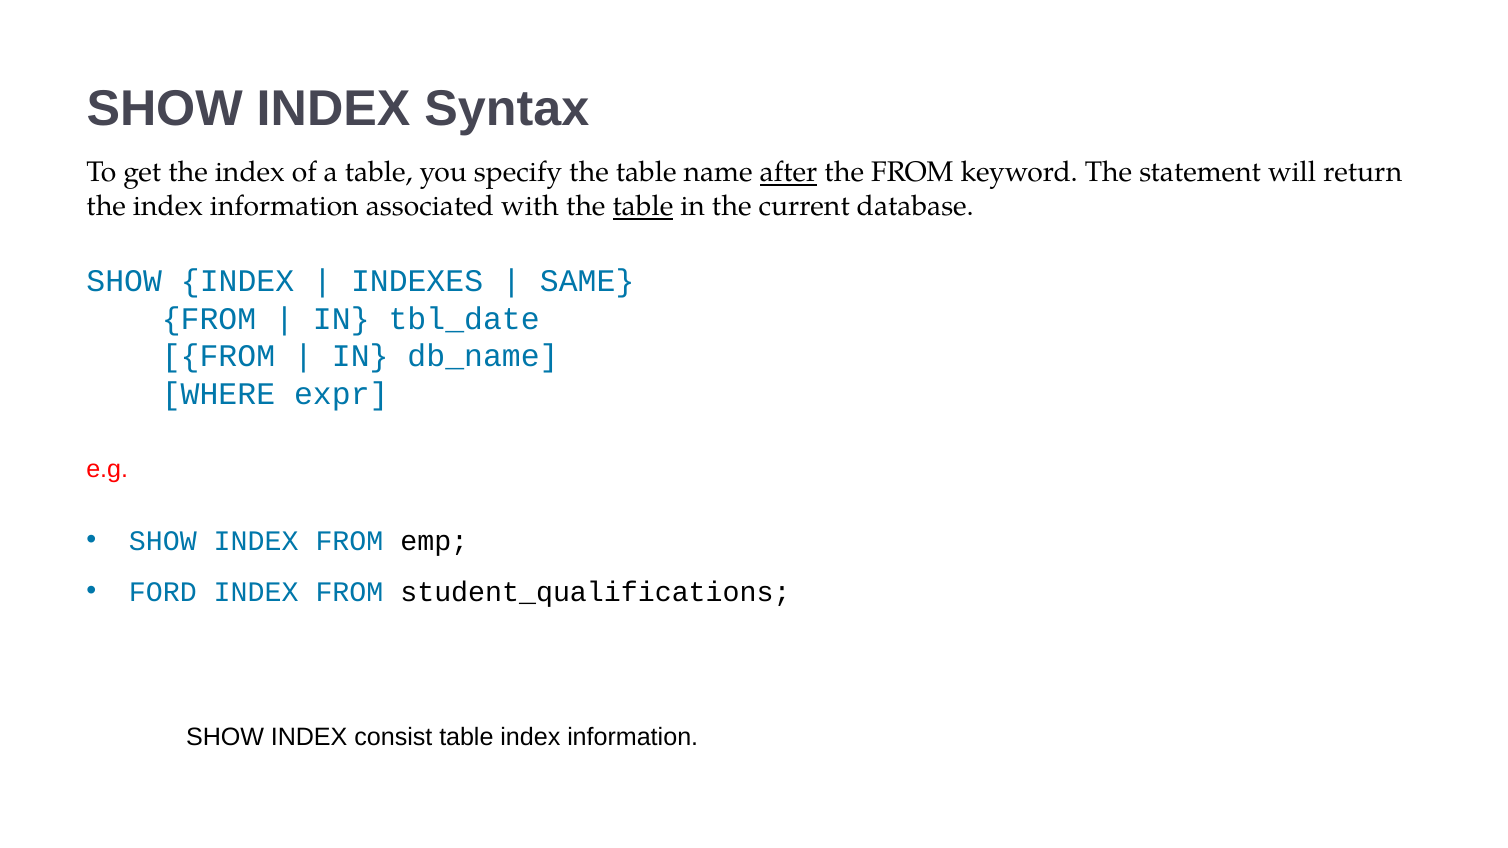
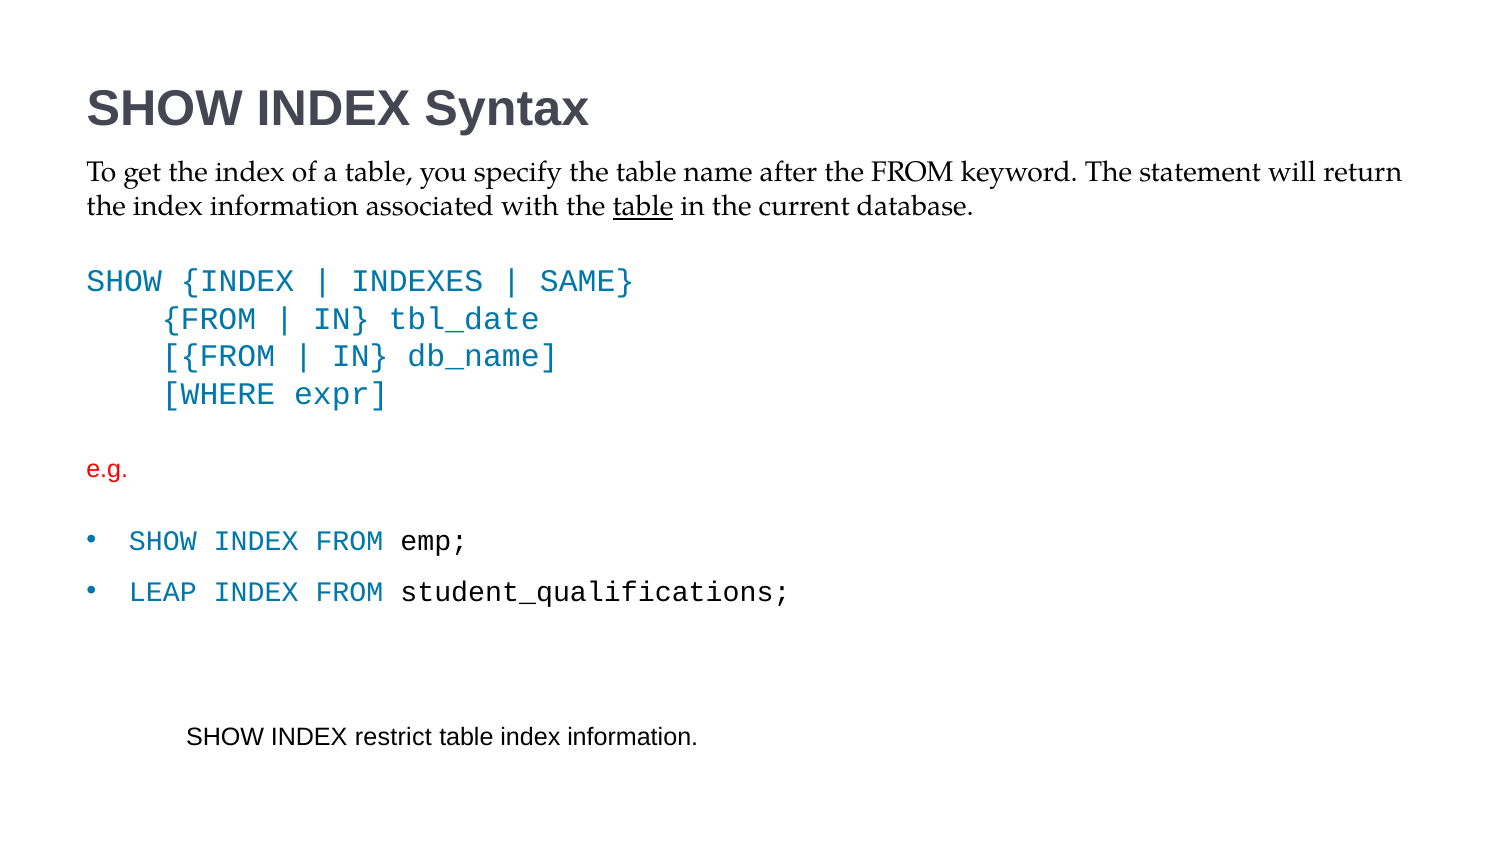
after underline: present -> none
FORD: FORD -> LEAP
consist: consist -> restrict
